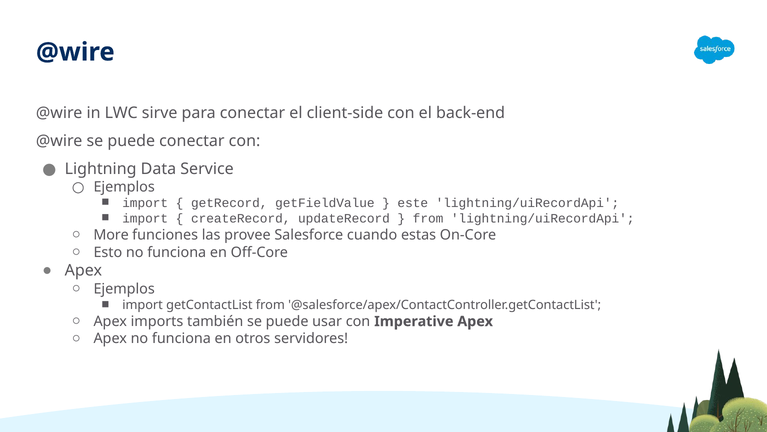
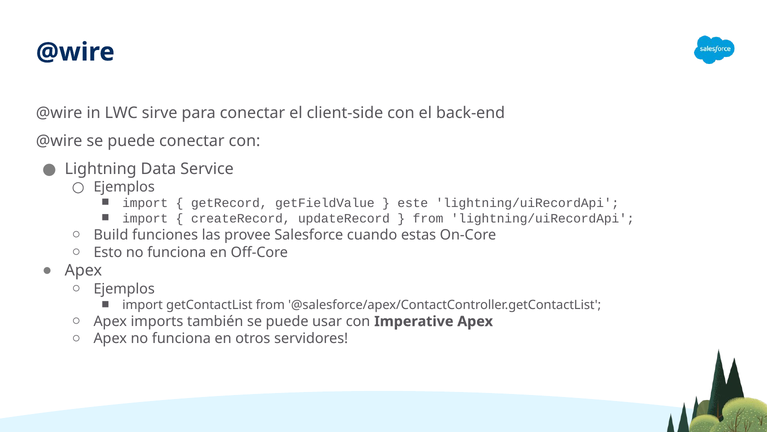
More: More -> Build
